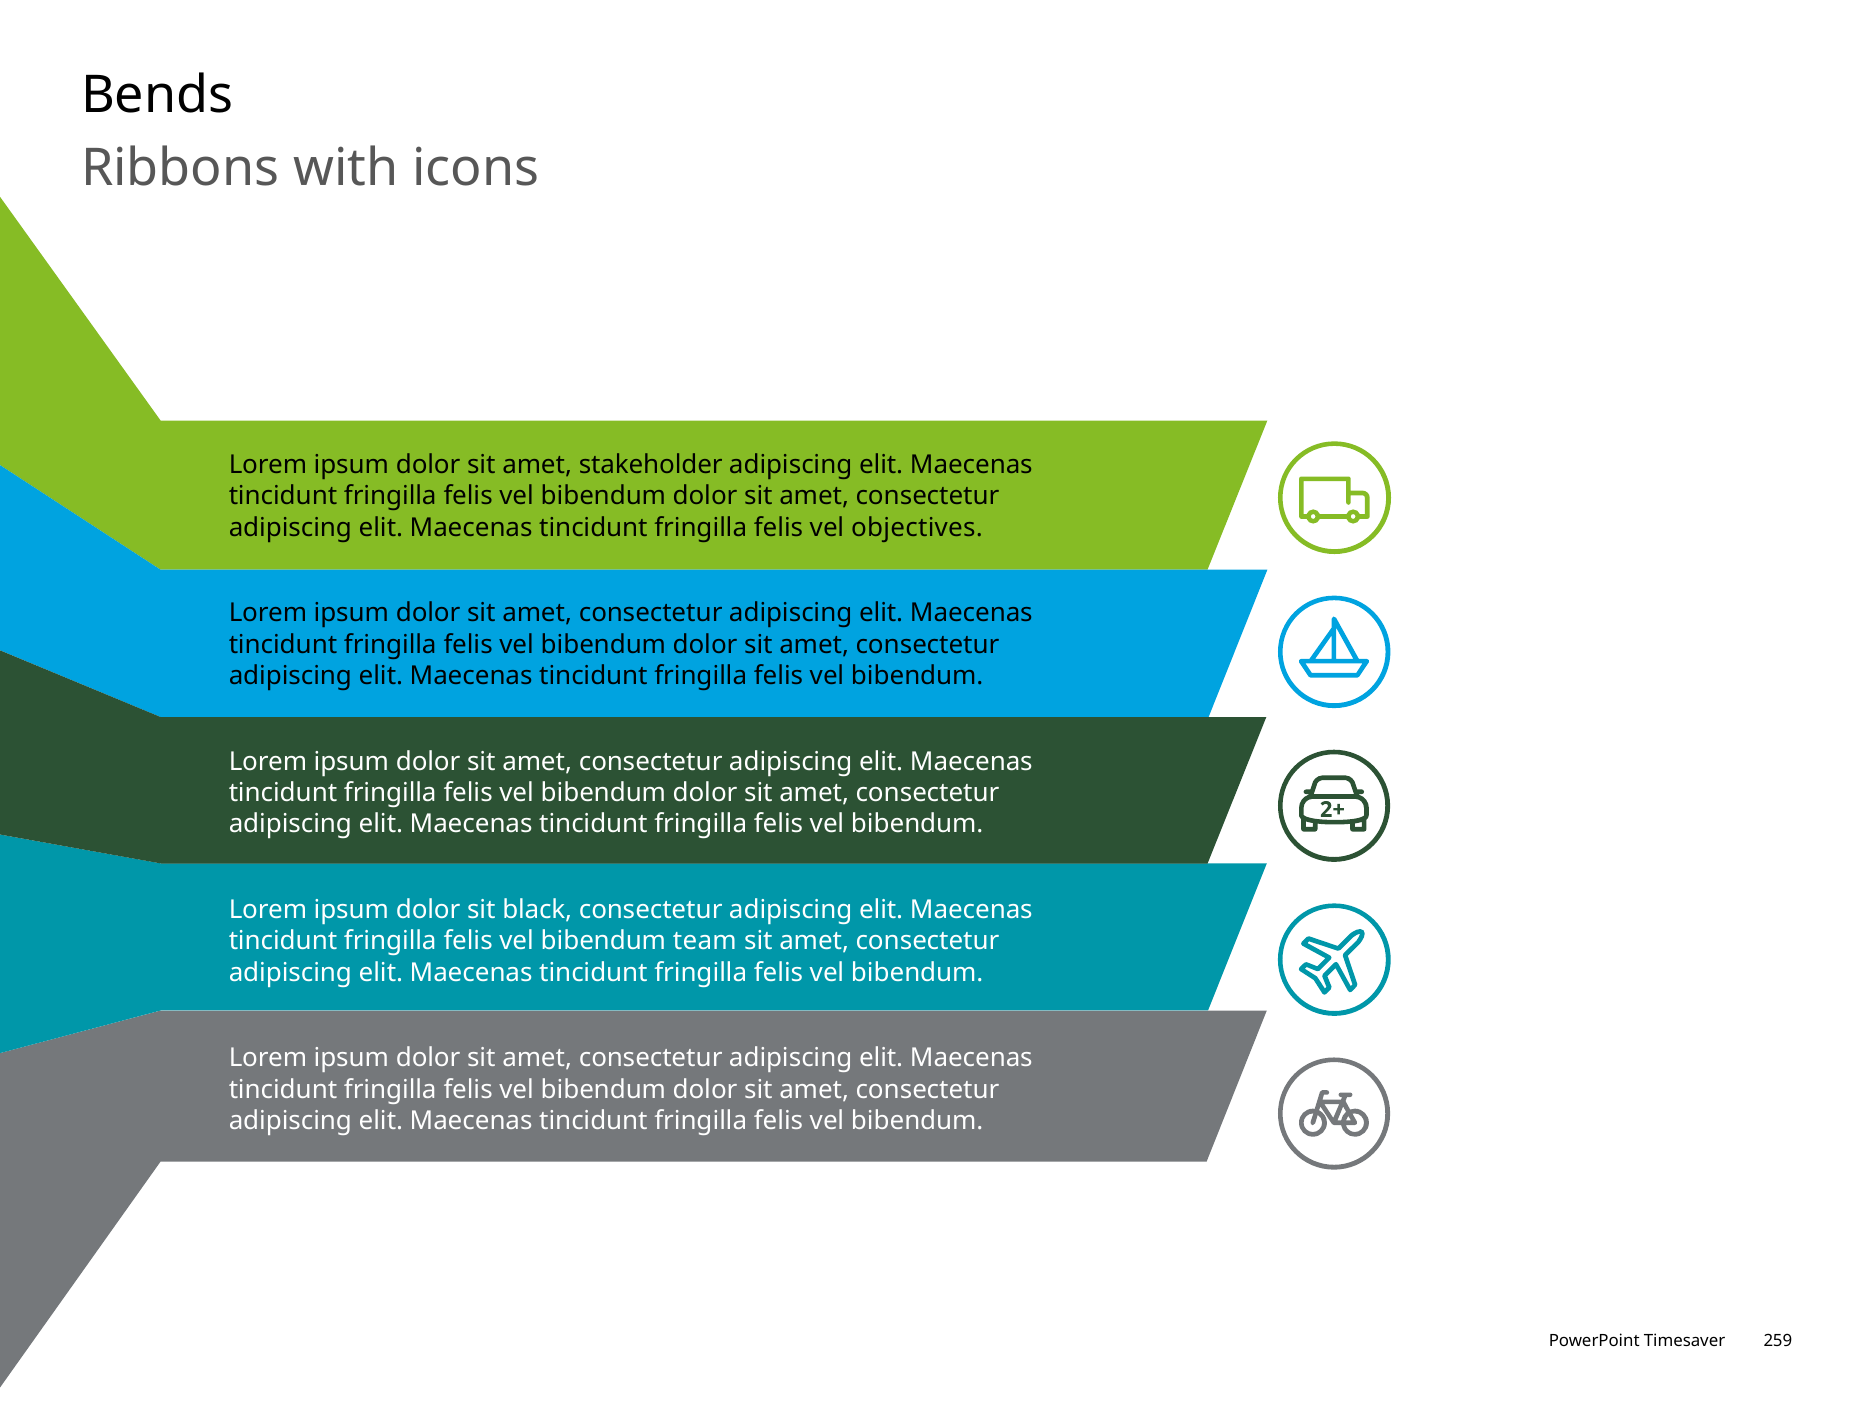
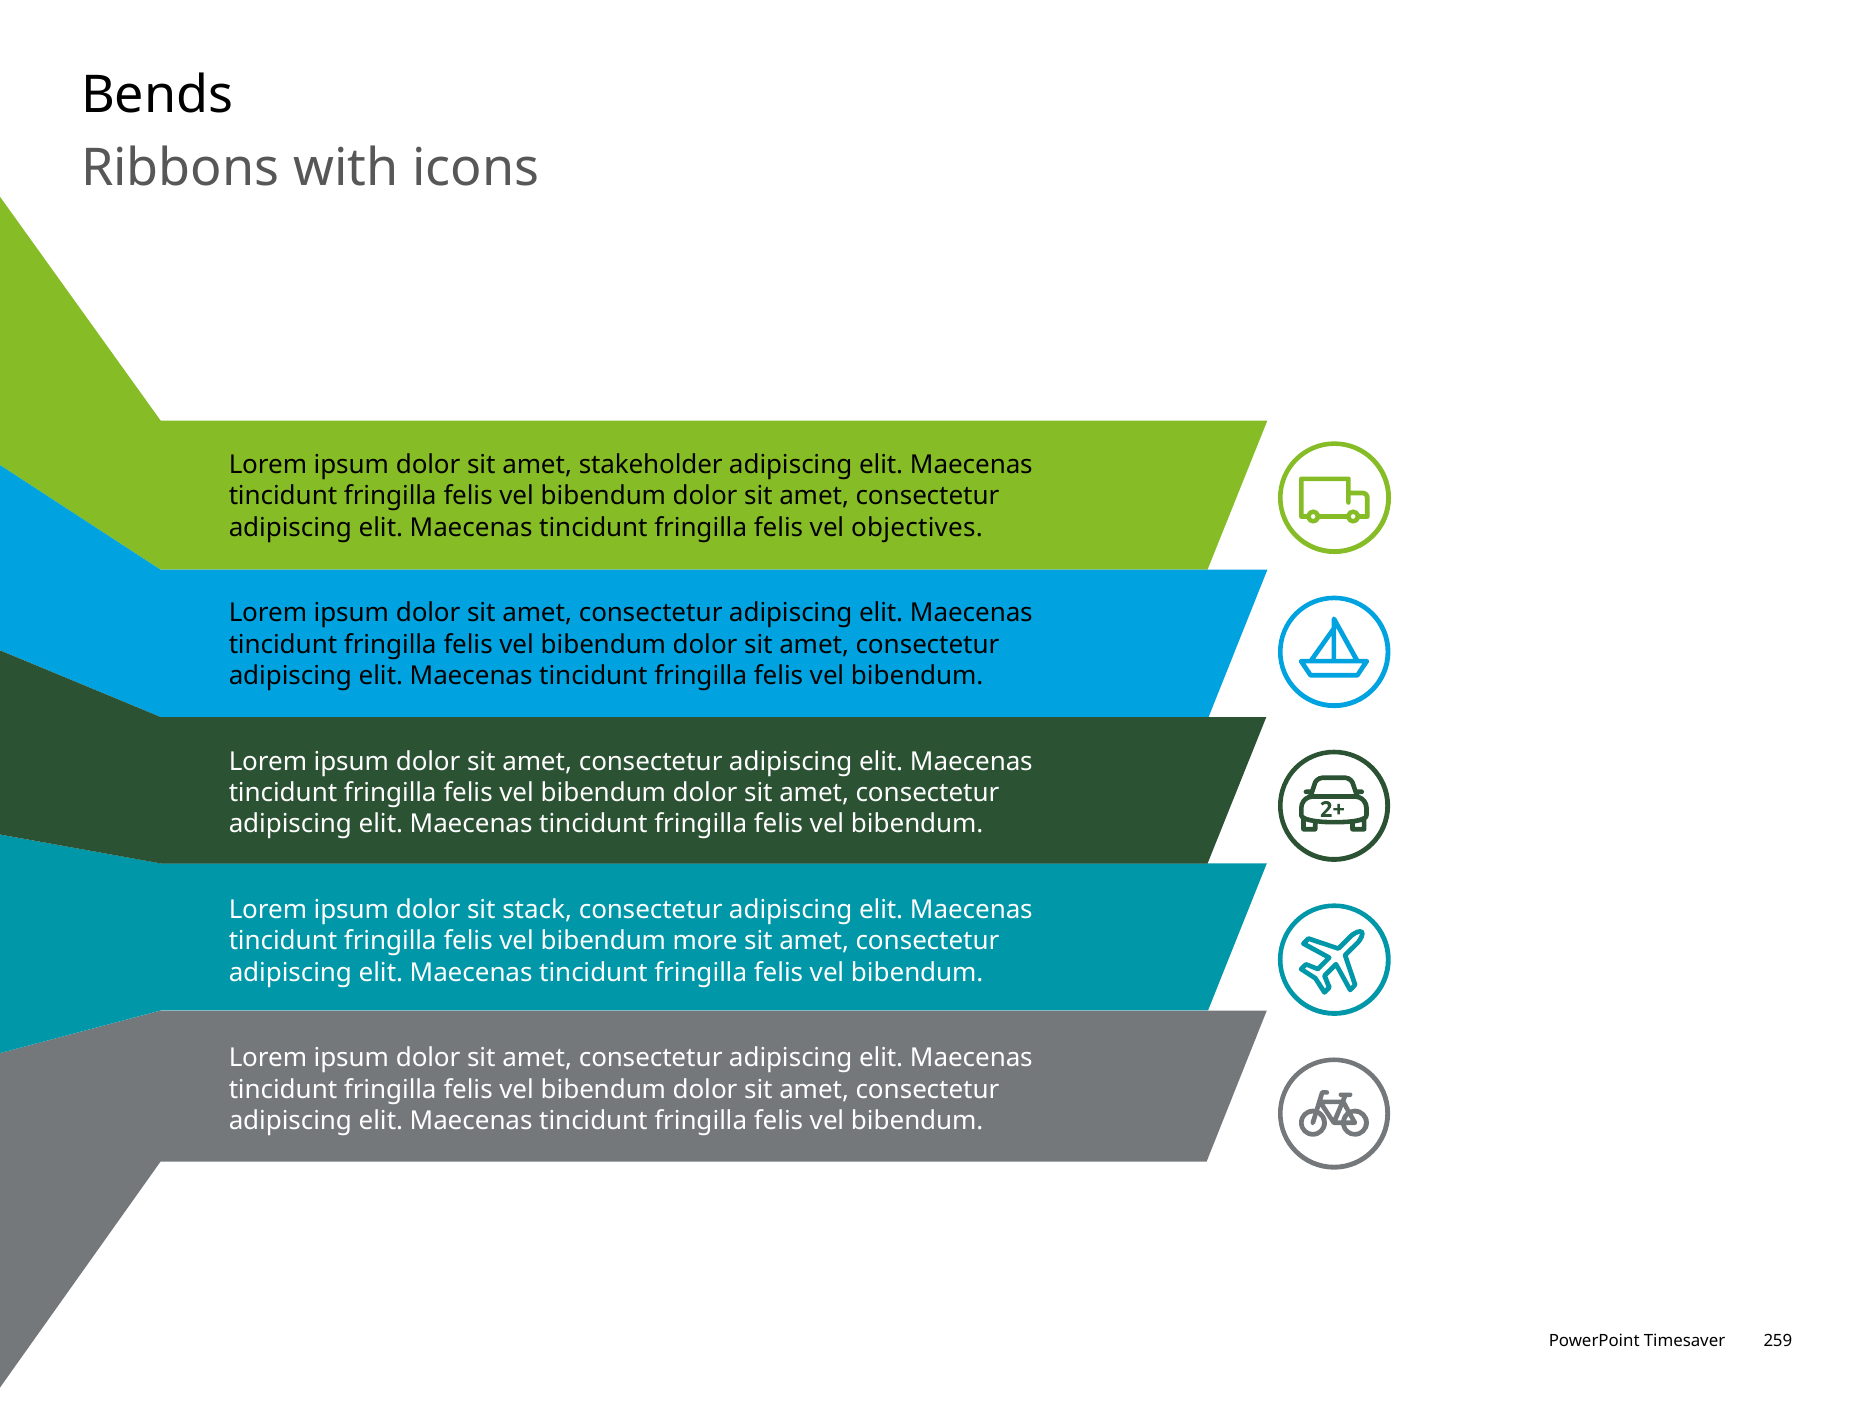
black: black -> stack
team: team -> more
